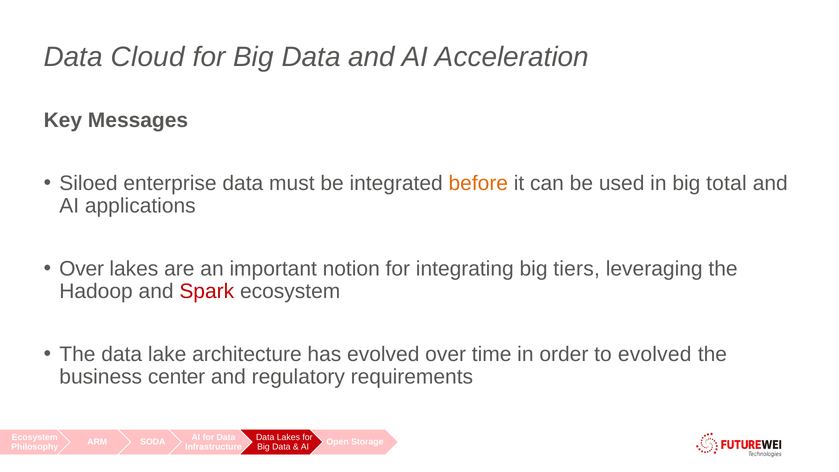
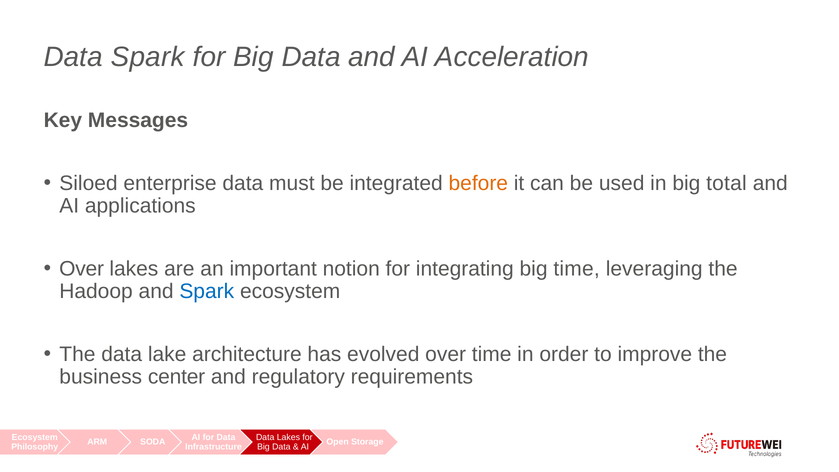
Data Cloud: Cloud -> Spark
big tiers: tiers -> time
Spark at (207, 291) colour: red -> blue
to evolved: evolved -> improve
